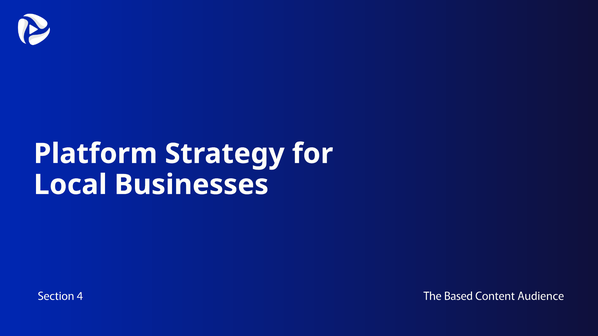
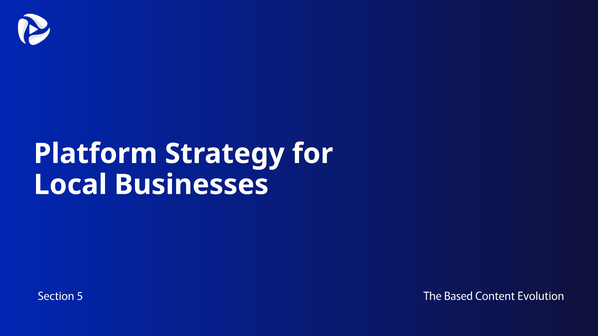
4: 4 -> 5
Audience: Audience -> Evolution
